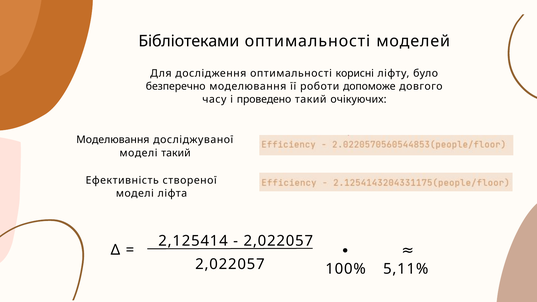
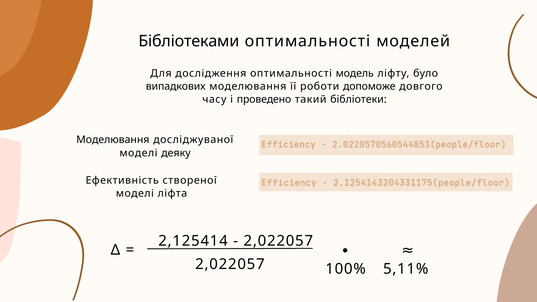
корисні: корисні -> модель
безперечно: безперечно -> випадкових
очікуючих: очікуючих -> бібліотеки
моделі такий: такий -> деяку
